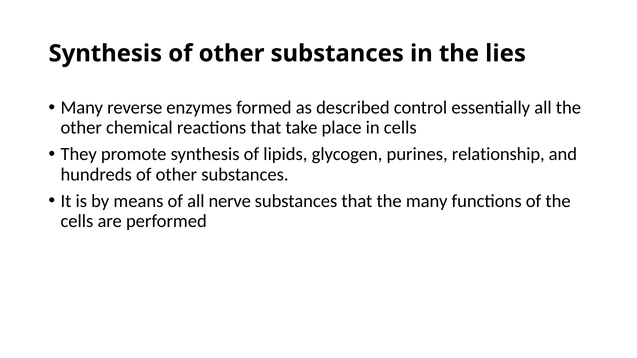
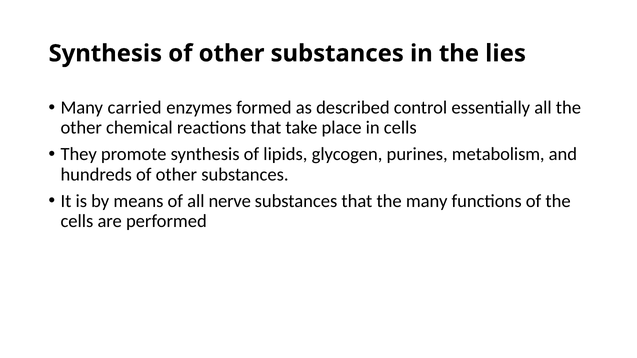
reverse: reverse -> carried
relationship: relationship -> metabolism
